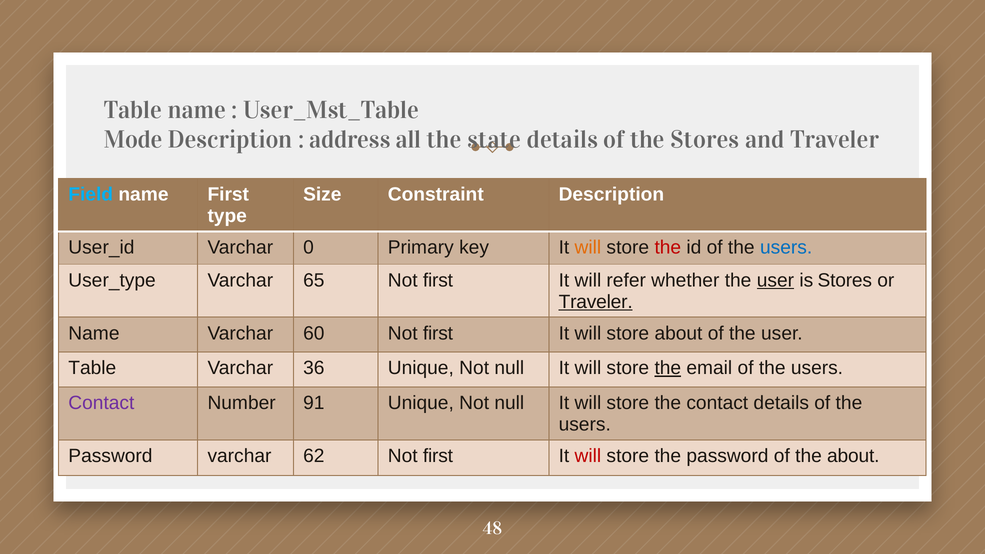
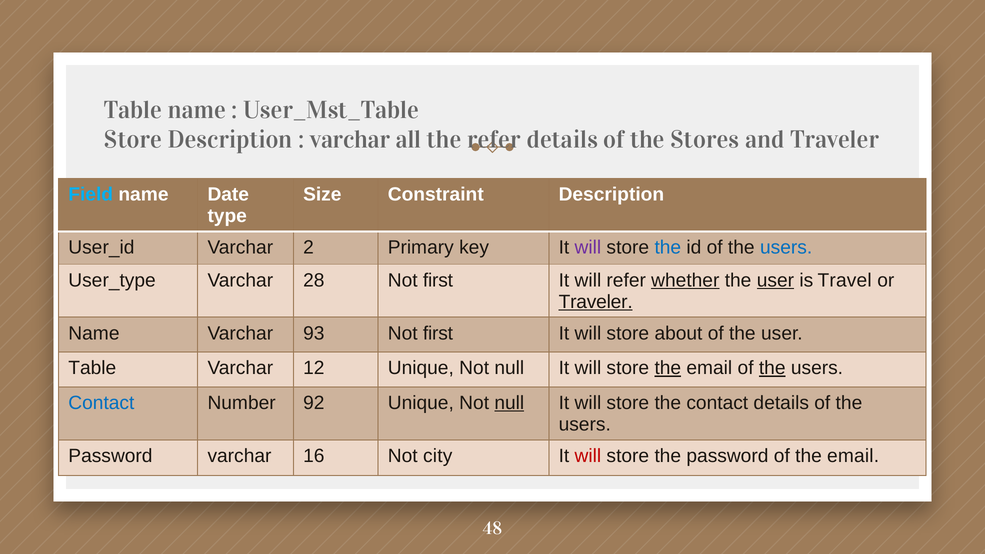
Mode at (133, 140): Mode -> Store
address at (350, 140): address -> varchar
the state: state -> refer
name First: First -> Date
0: 0 -> 2
will at (588, 248) colour: orange -> purple
the at (668, 248) colour: red -> blue
65: 65 -> 28
whether underline: none -> present
is Stores: Stores -> Travel
60: 60 -> 93
36: 36 -> 12
the at (772, 368) underline: none -> present
Contact at (101, 403) colour: purple -> blue
91: 91 -> 92
null at (509, 403) underline: none -> present
62: 62 -> 16
first at (438, 456): first -> city
of the about: about -> email
